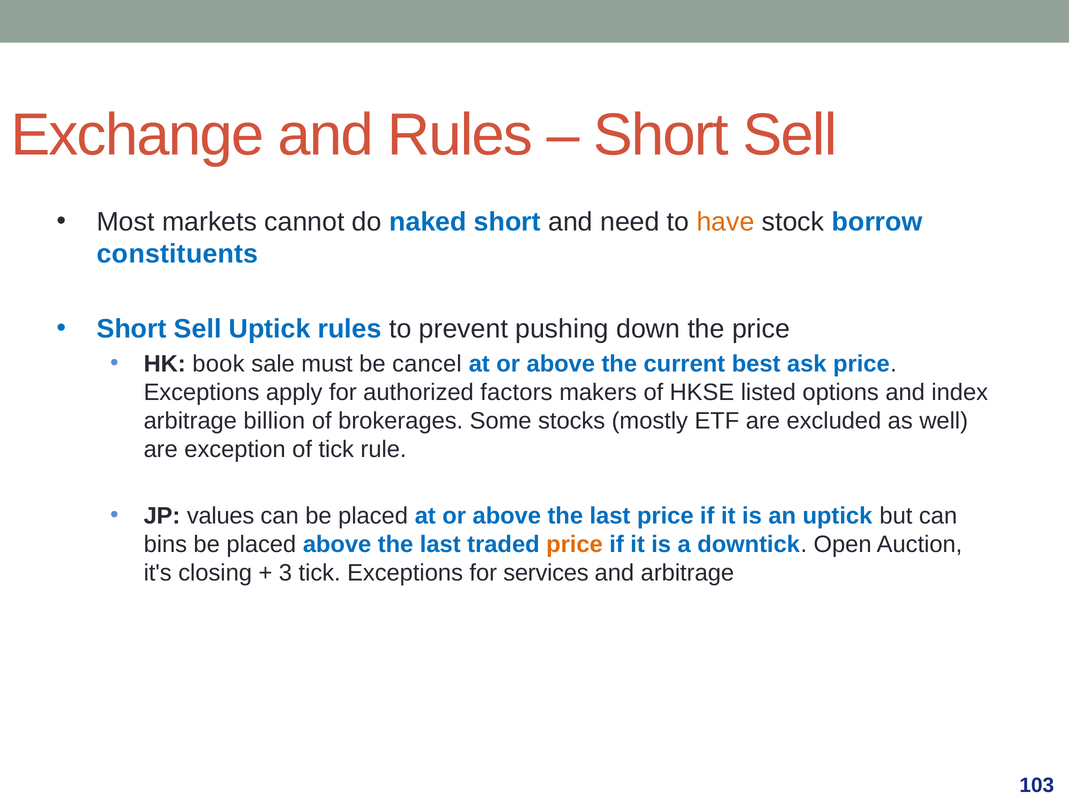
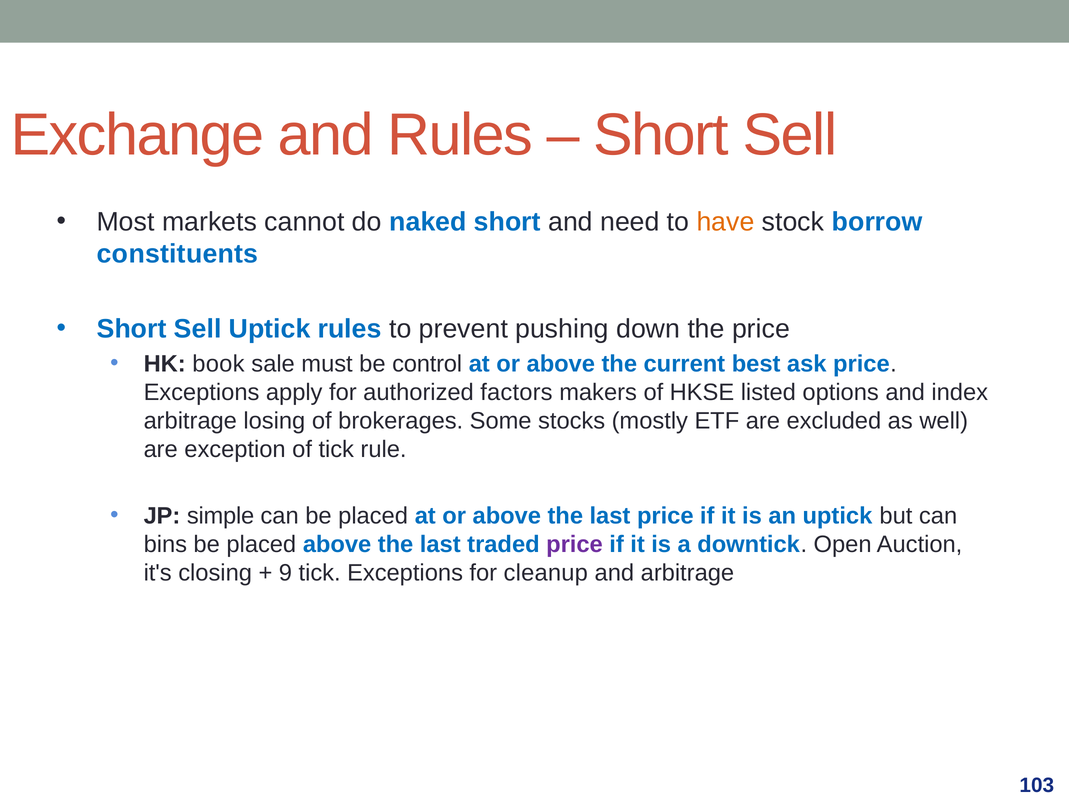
cancel: cancel -> control
billion: billion -> losing
values: values -> simple
price at (575, 544) colour: orange -> purple
3: 3 -> 9
services: services -> cleanup
